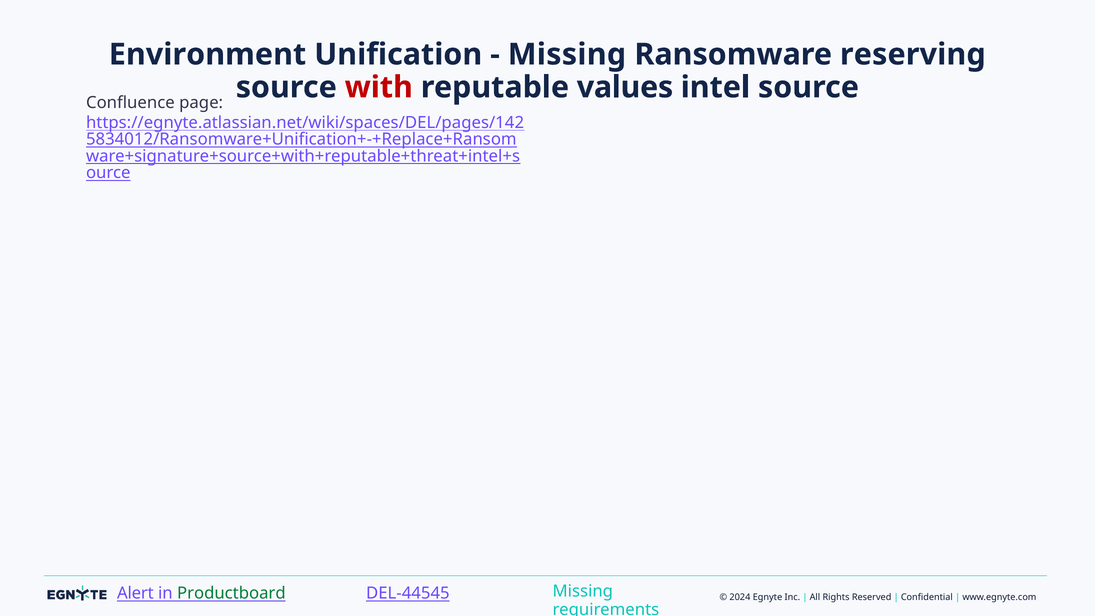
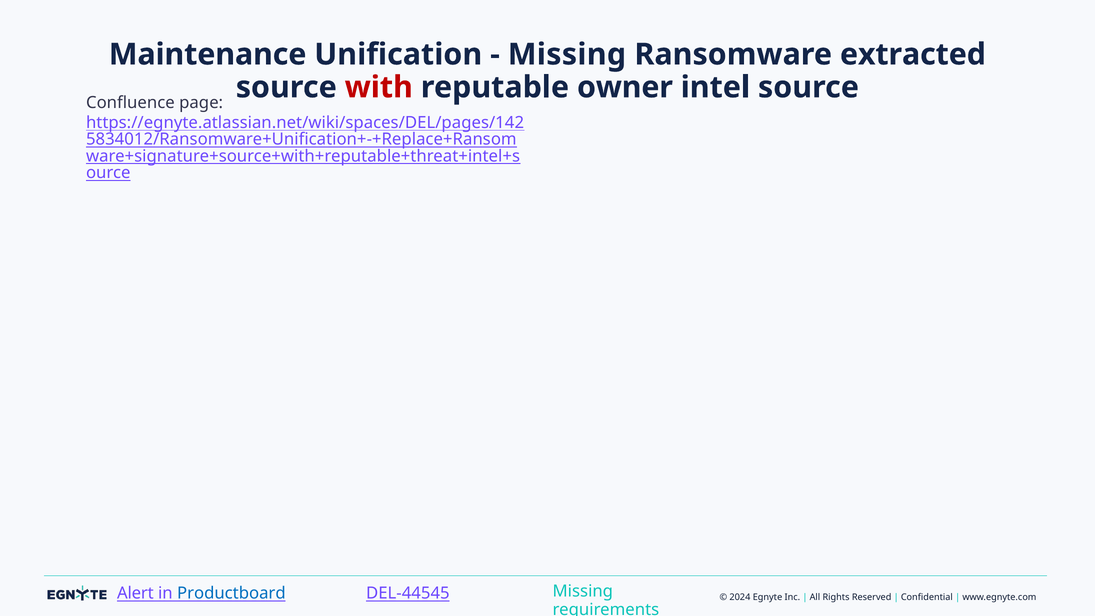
Environment: Environment -> Maintenance
reserving: reserving -> extracted
values: values -> owner
Productboard colour: green -> blue
